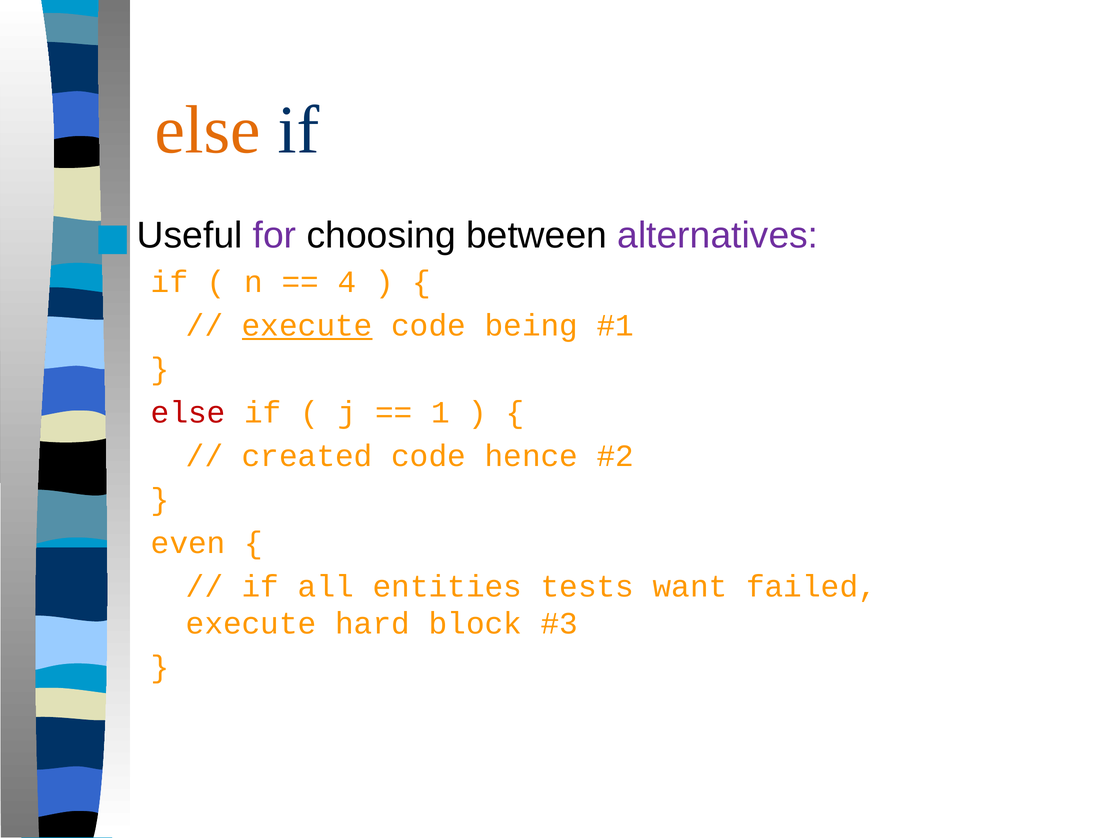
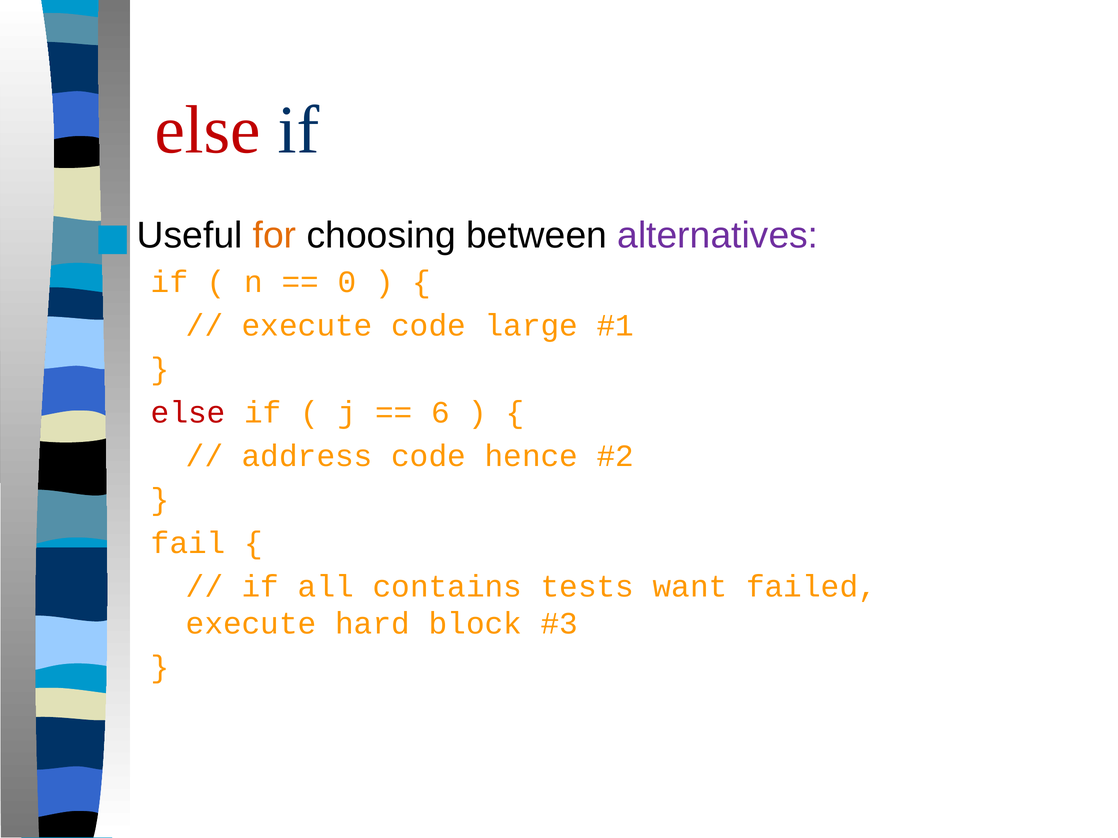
else at (208, 131) colour: orange -> red
for colour: purple -> orange
4: 4 -> 0
execute at (307, 326) underline: present -> none
being: being -> large
1: 1 -> 6
created: created -> address
even: even -> fail
entities: entities -> contains
